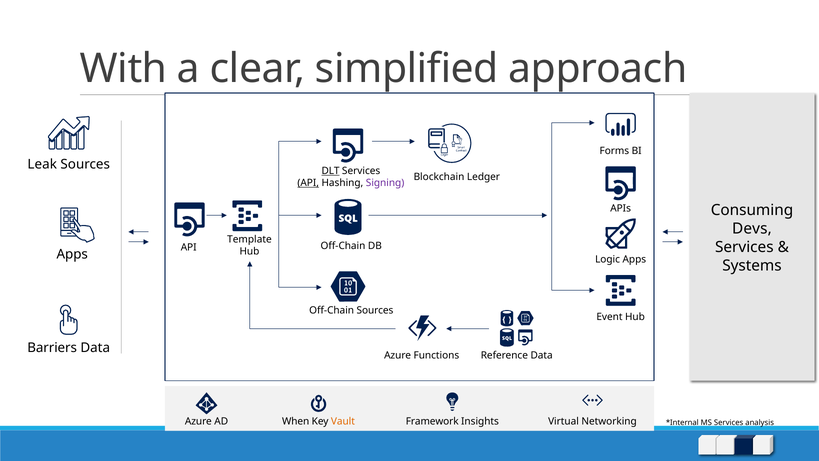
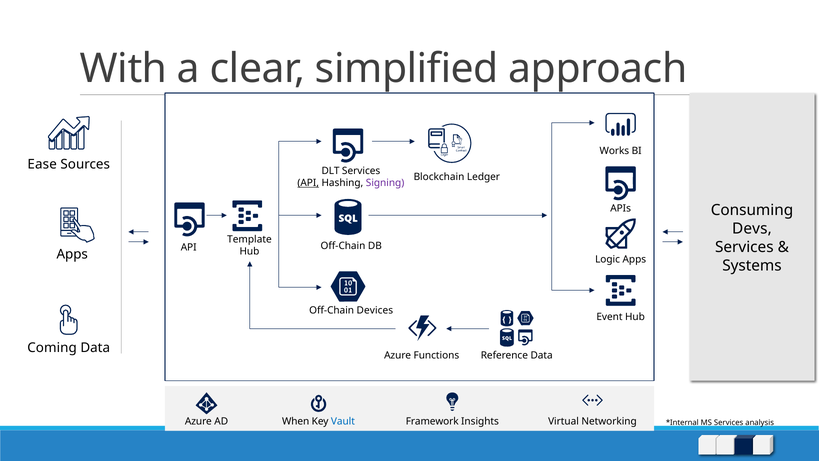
Forms: Forms -> Works
Leak: Leak -> Ease
DLT underline: present -> none
Off-Chain Sources: Sources -> Devices
Barriers: Barriers -> Coming
Vault colour: orange -> blue
